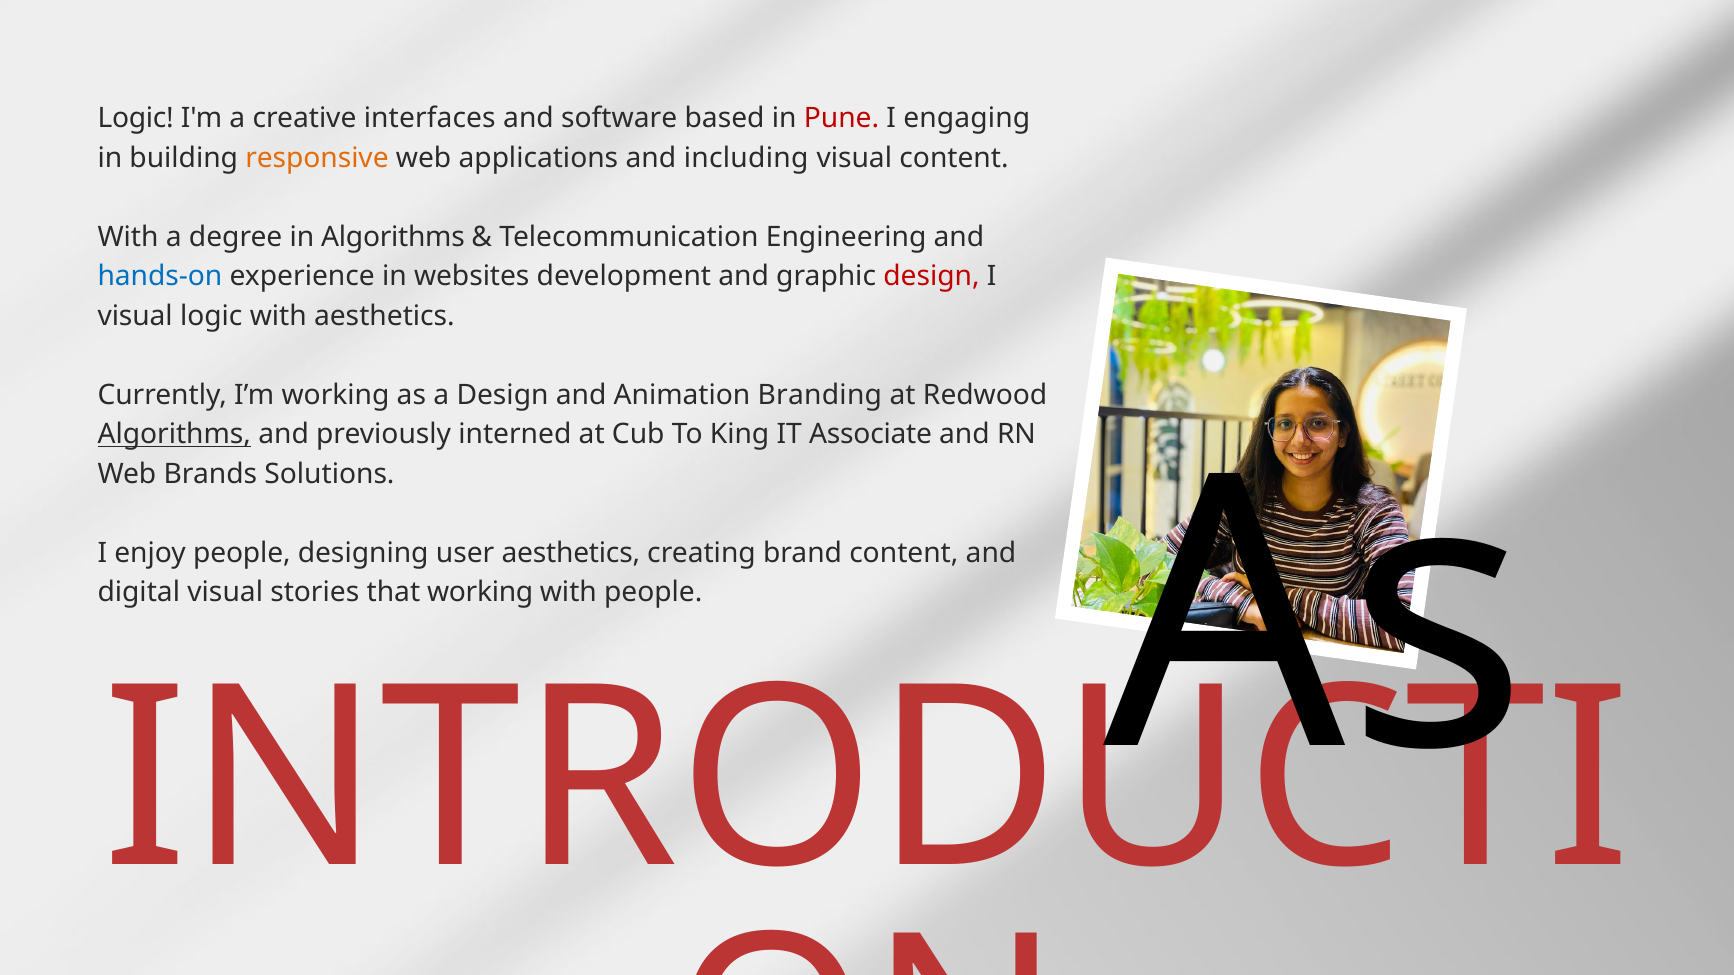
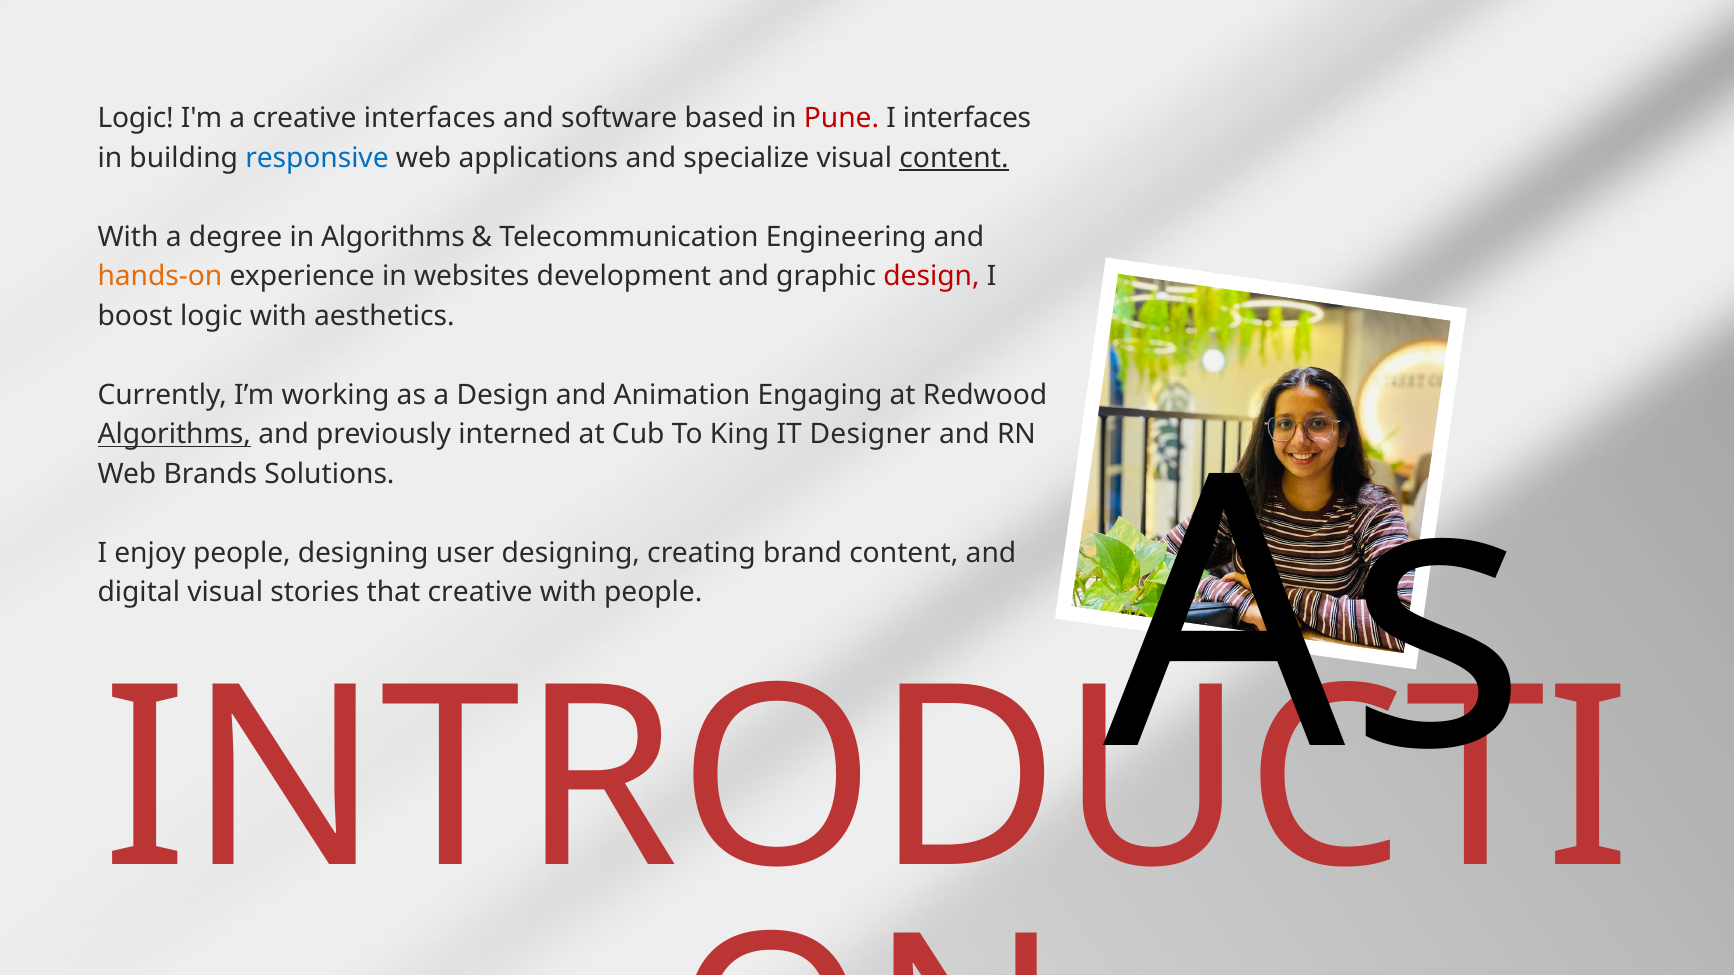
I engaging: engaging -> interfaces
responsive colour: orange -> blue
including: including -> specialize
content at (954, 158) underline: none -> present
hands-on colour: blue -> orange
visual at (135, 316): visual -> boost
Branding: Branding -> Engaging
Associate: Associate -> Designer
user aesthetics: aesthetics -> designing
that working: working -> creative
